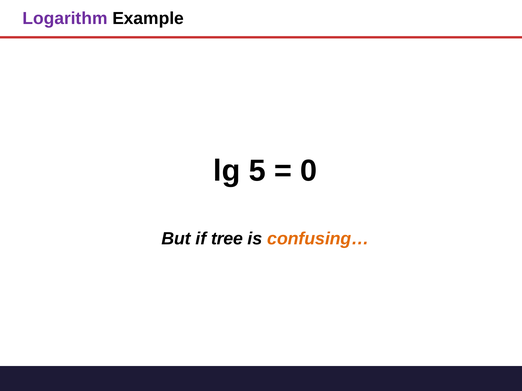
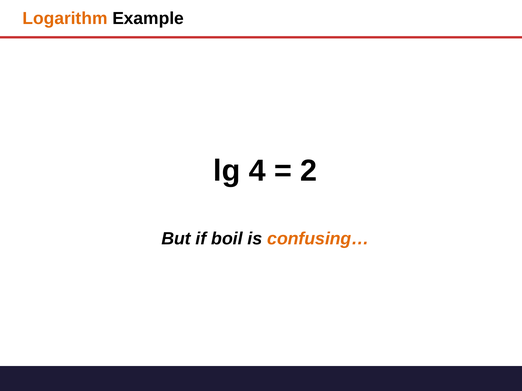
Logarithm colour: purple -> orange
5: 5 -> 4
0: 0 -> 2
tree: tree -> boil
